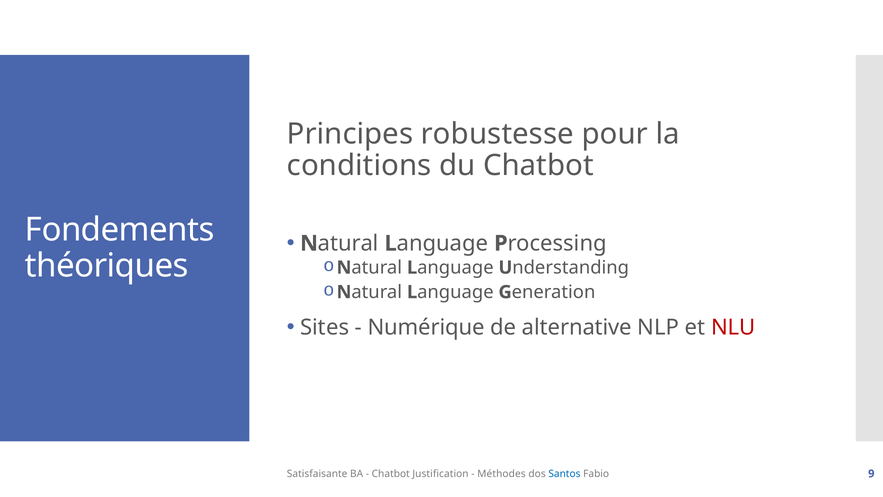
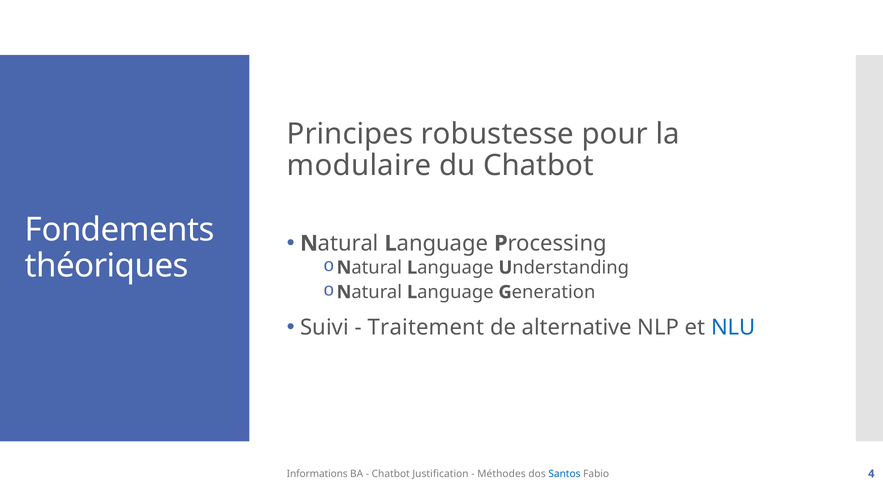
conditions: conditions -> modulaire
Sites: Sites -> Suivi
Numérique: Numérique -> Traitement
NLU colour: red -> blue
Satisfaisante: Satisfaisante -> Informations
9: 9 -> 4
